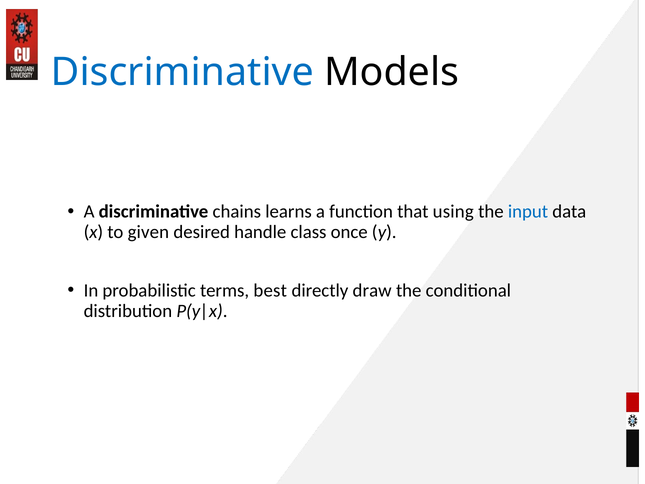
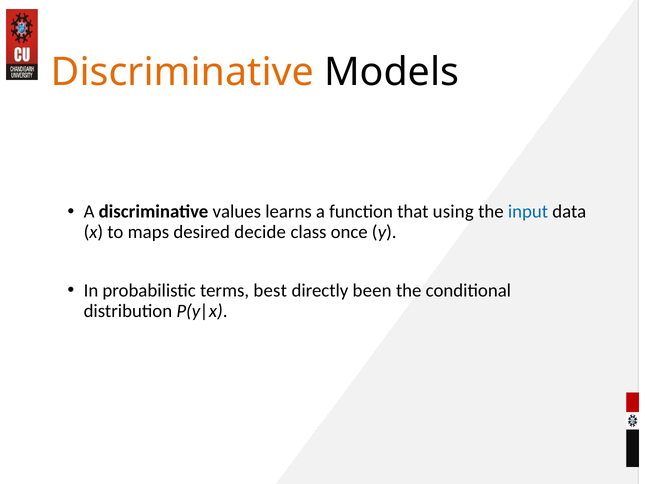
Discriminative at (182, 72) colour: blue -> orange
chains: chains -> values
given: given -> maps
handle: handle -> decide
draw: draw -> been
